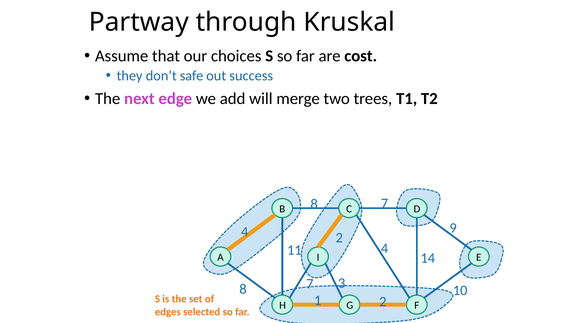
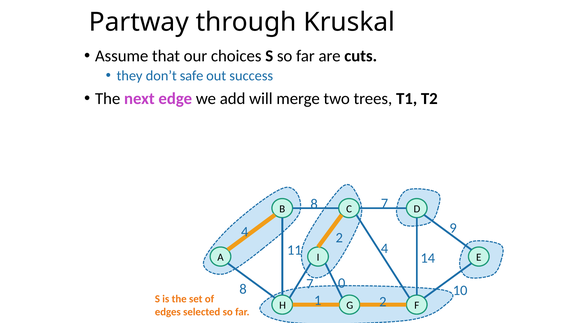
cost: cost -> cuts
3: 3 -> 0
